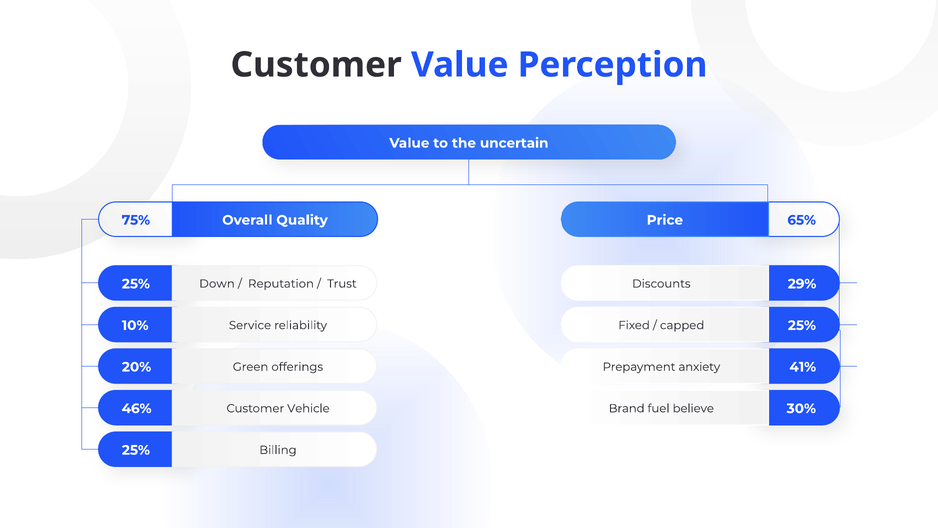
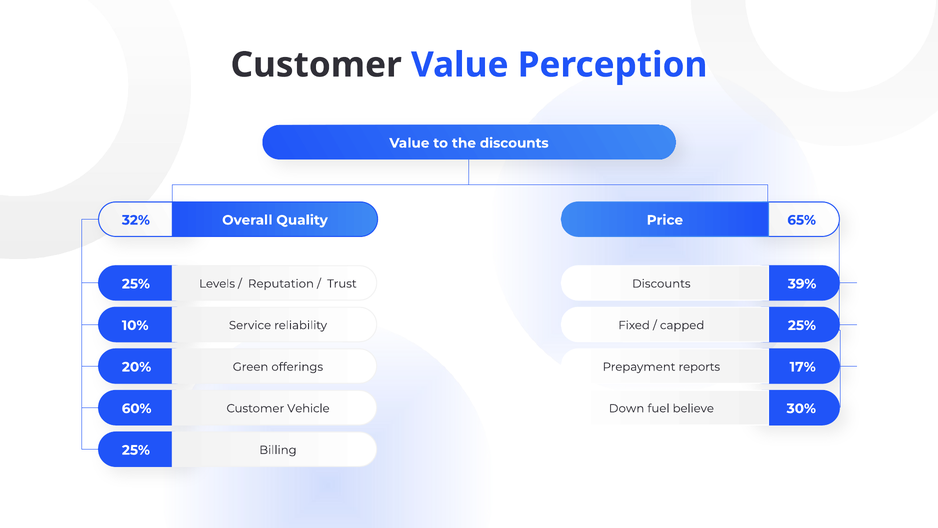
the uncertain: uncertain -> discounts
75%: 75% -> 32%
Down: Down -> Levels
29%: 29% -> 39%
41%: 41% -> 17%
anxiety: anxiety -> reports
46%: 46% -> 60%
Brand: Brand -> Down
